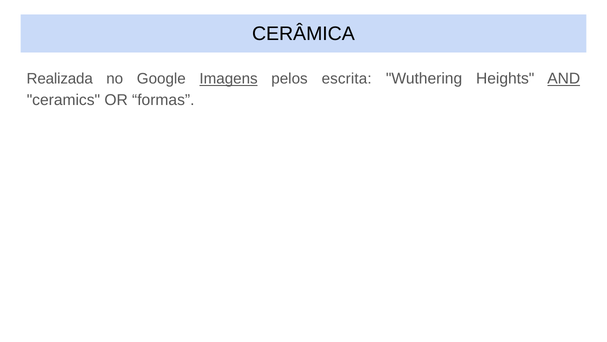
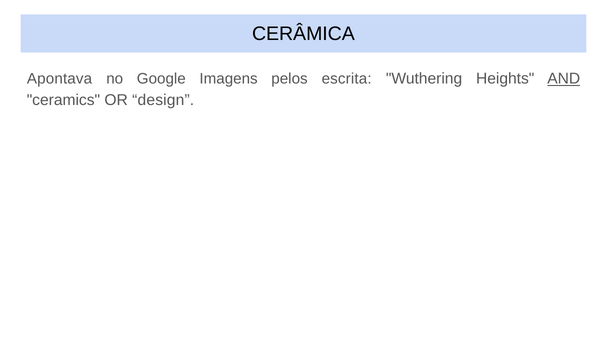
Realizada: Realizada -> Apontava
Imagens underline: present -> none
formas: formas -> design
